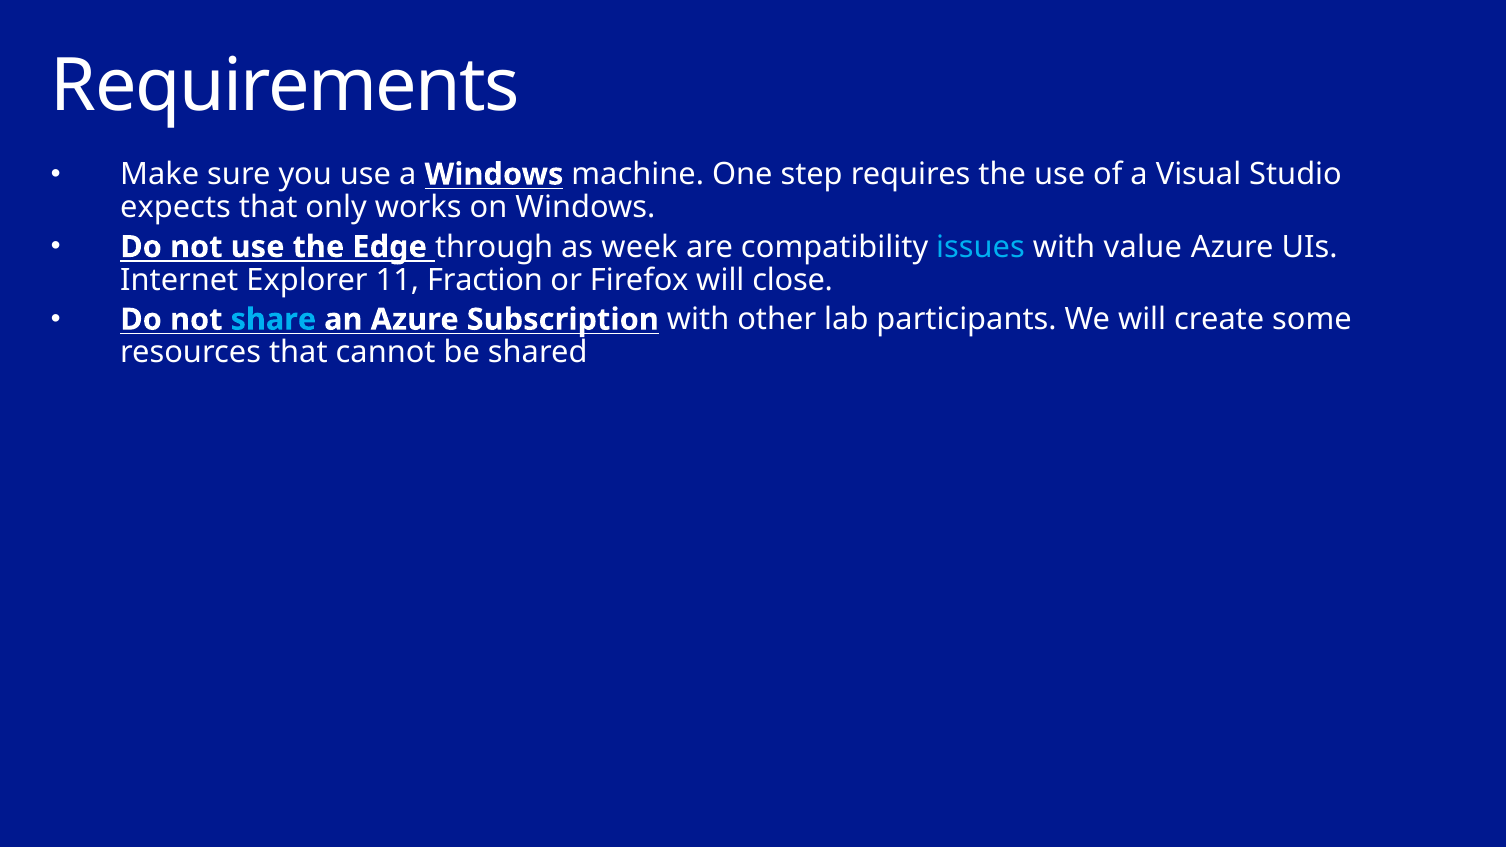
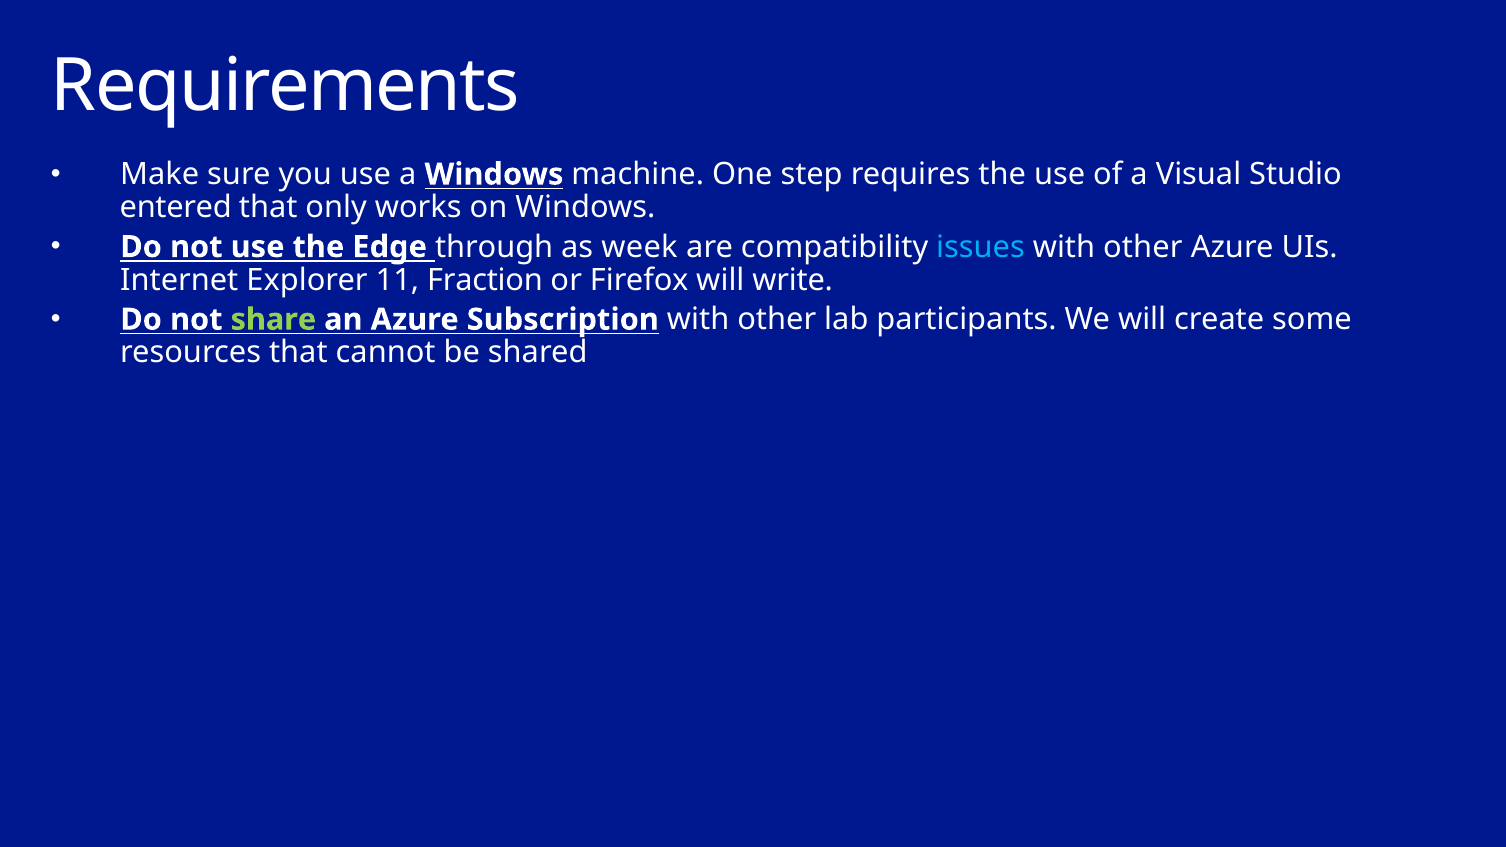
expects: expects -> entered
value at (1143, 247): value -> other
close: close -> write
share colour: light blue -> light green
